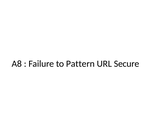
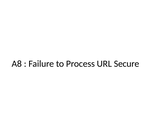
Pattern: Pattern -> Process
